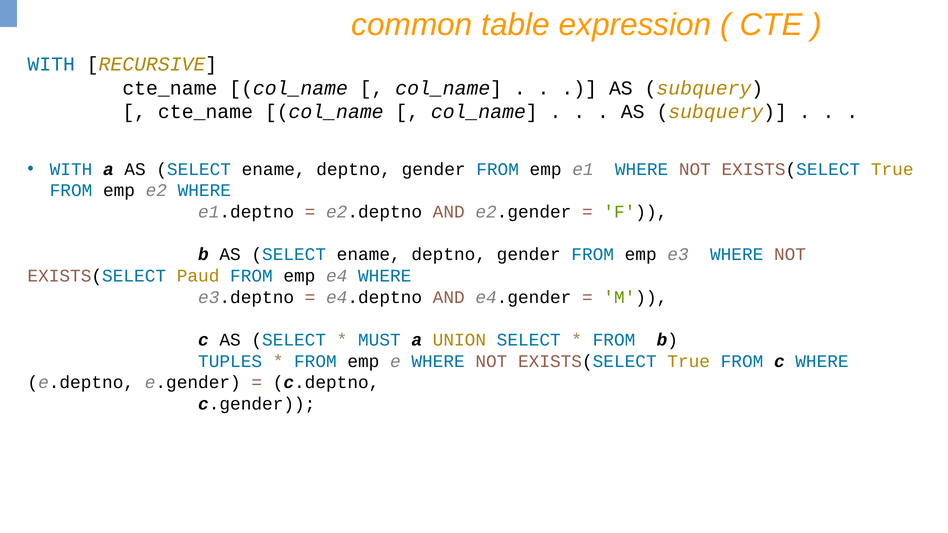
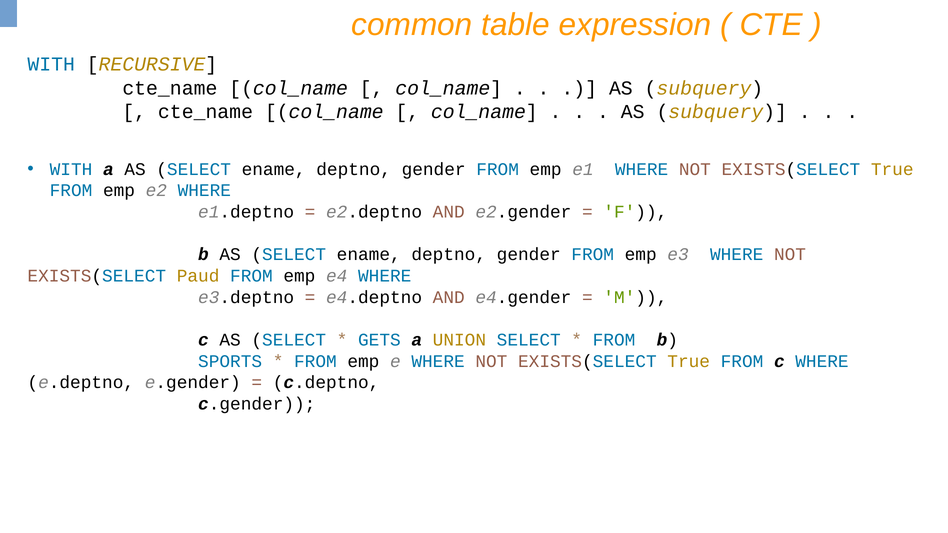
MUST: MUST -> GETS
TUPLES: TUPLES -> SPORTS
